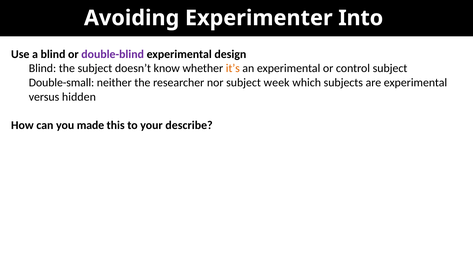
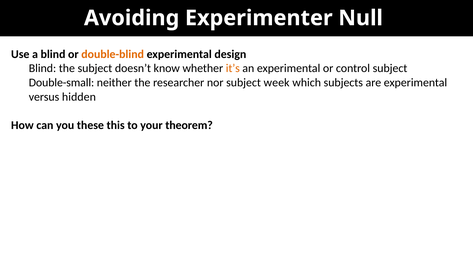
Into: Into -> Null
double-blind colour: purple -> orange
made: made -> these
describe: describe -> theorem
